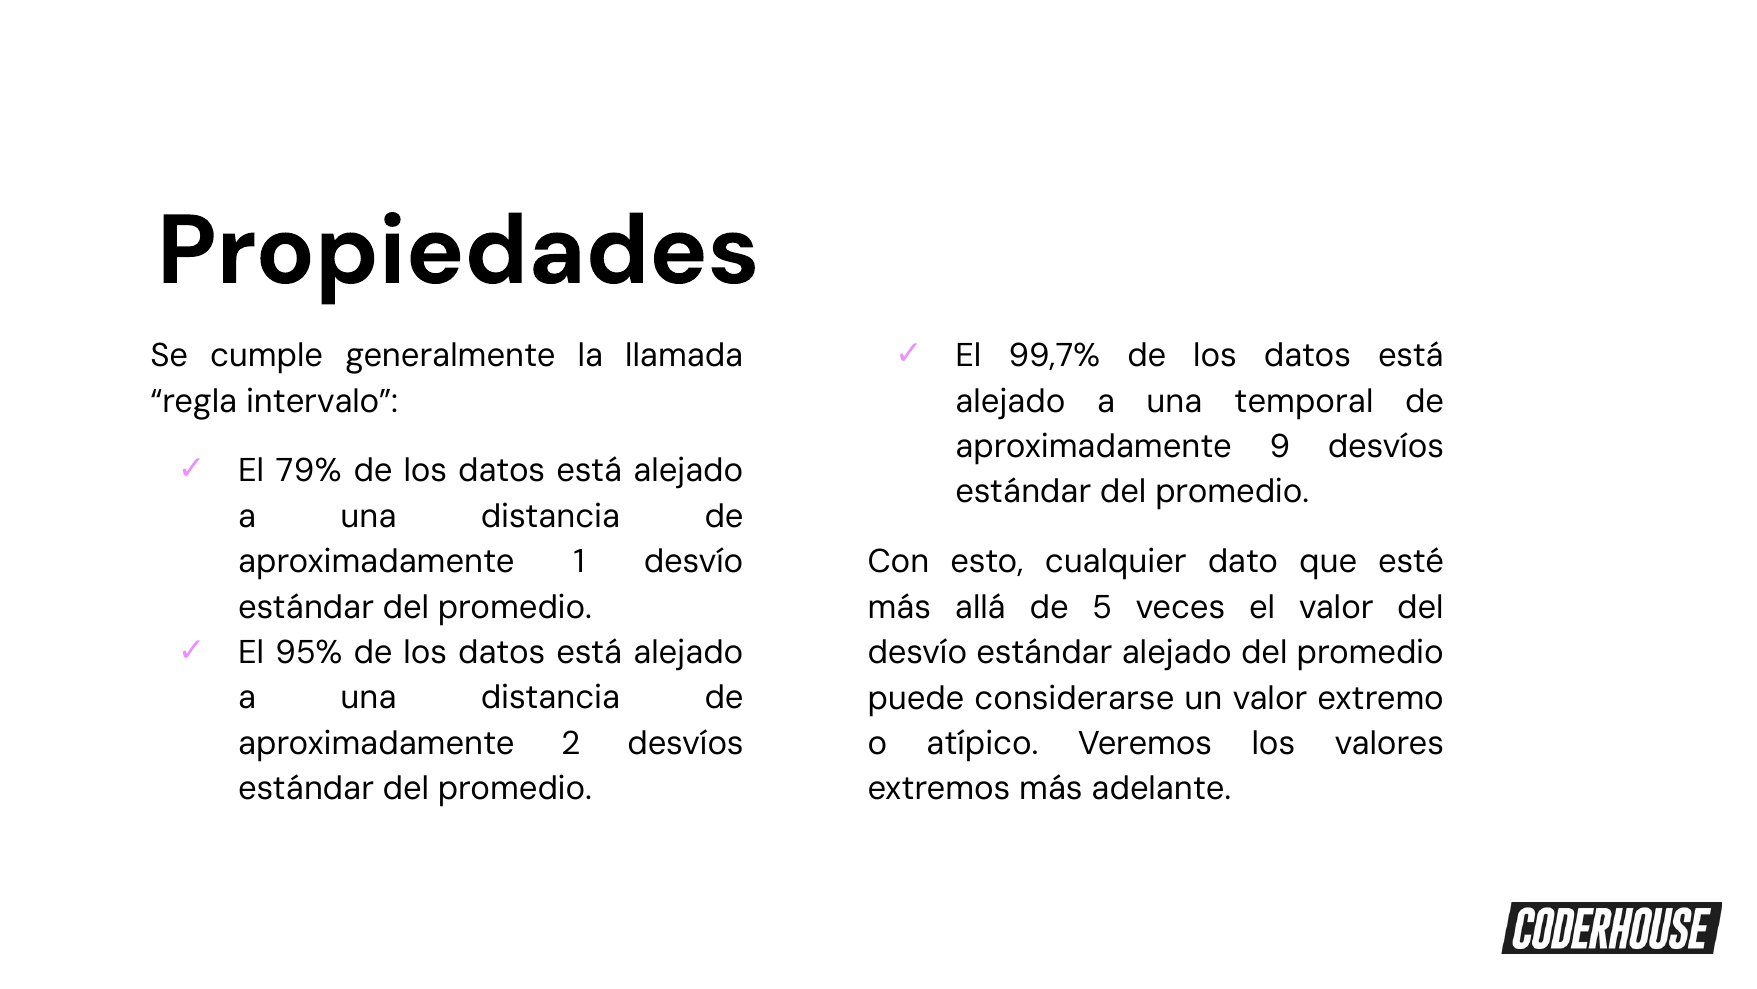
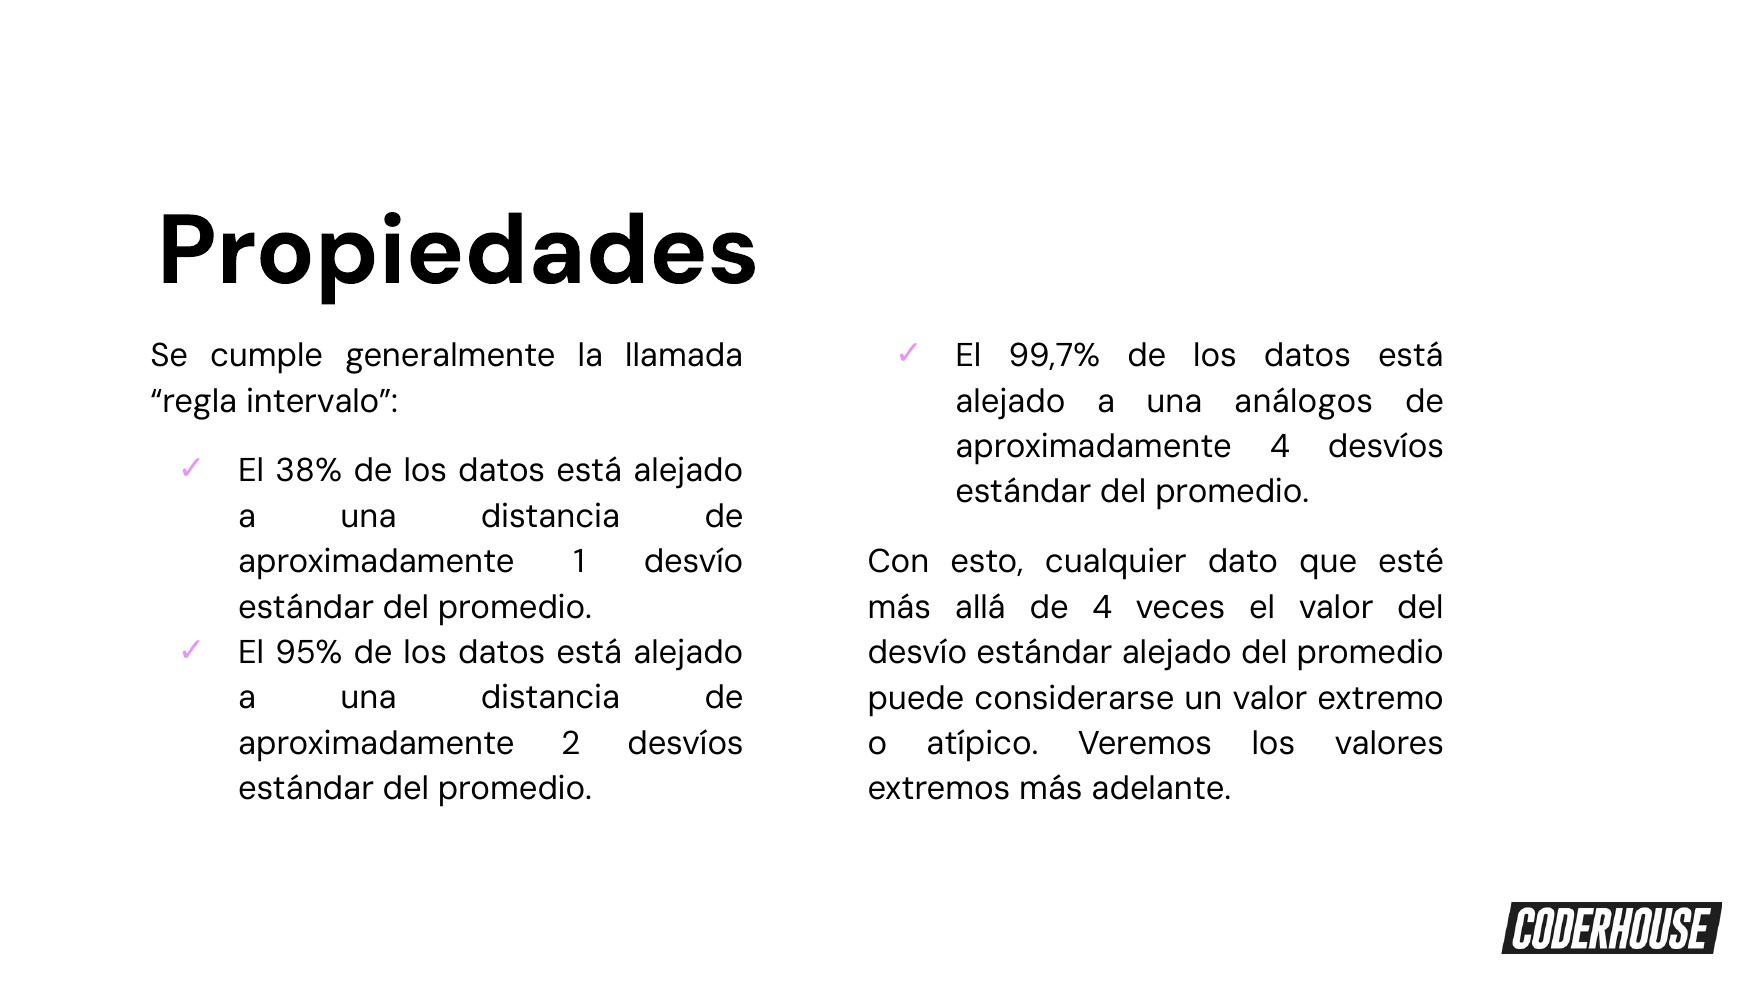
temporal: temporal -> análogos
aproximadamente 9: 9 -> 4
79%: 79% -> 38%
de 5: 5 -> 4
